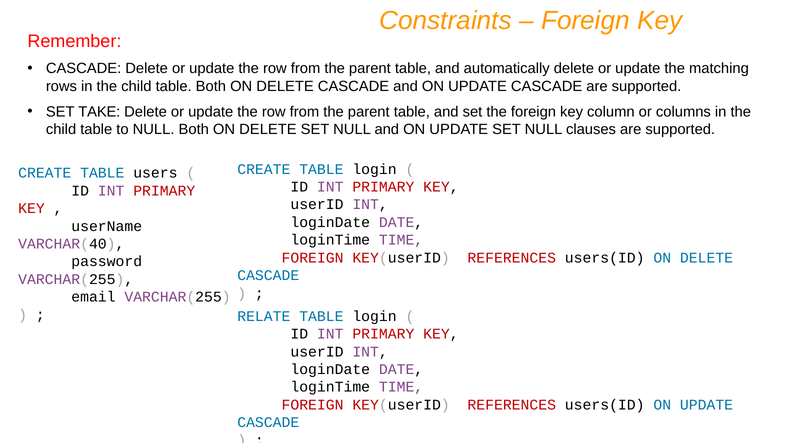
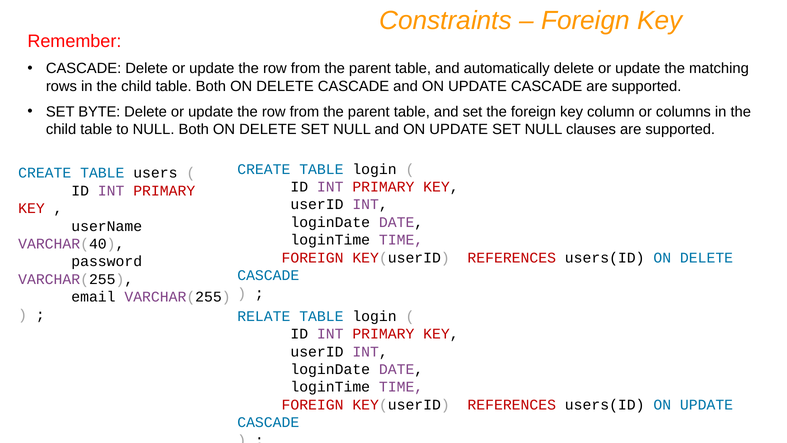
TAKE: TAKE -> BYTE
